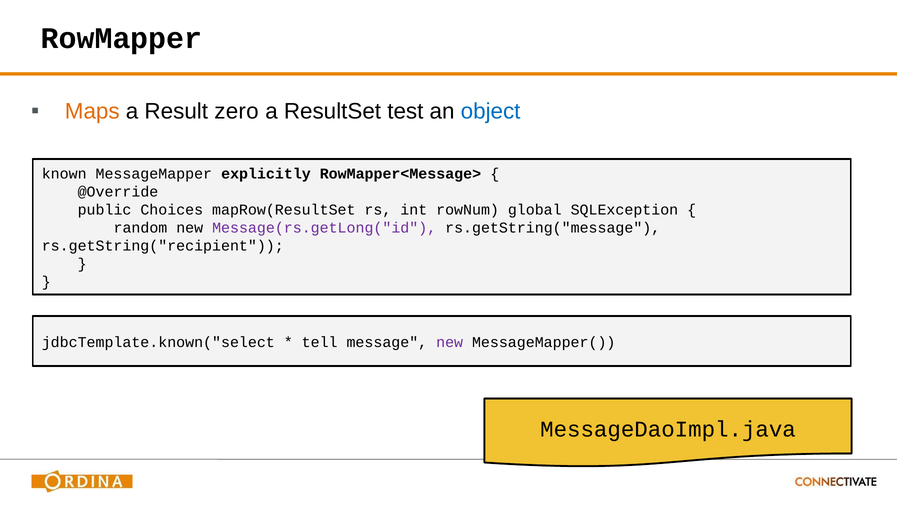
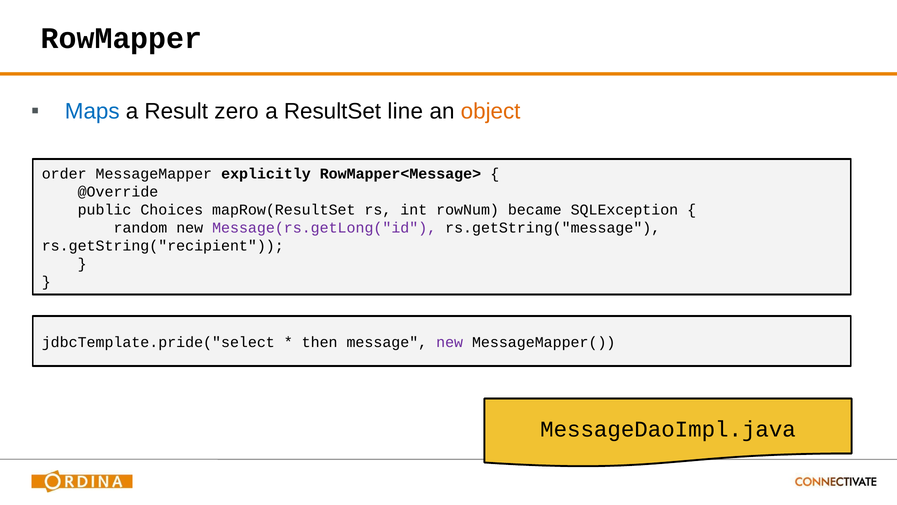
Maps colour: orange -> blue
test: test -> line
object colour: blue -> orange
known: known -> order
global: global -> became
jdbcTemplate.known("select: jdbcTemplate.known("select -> jdbcTemplate.pride("select
tell: tell -> then
